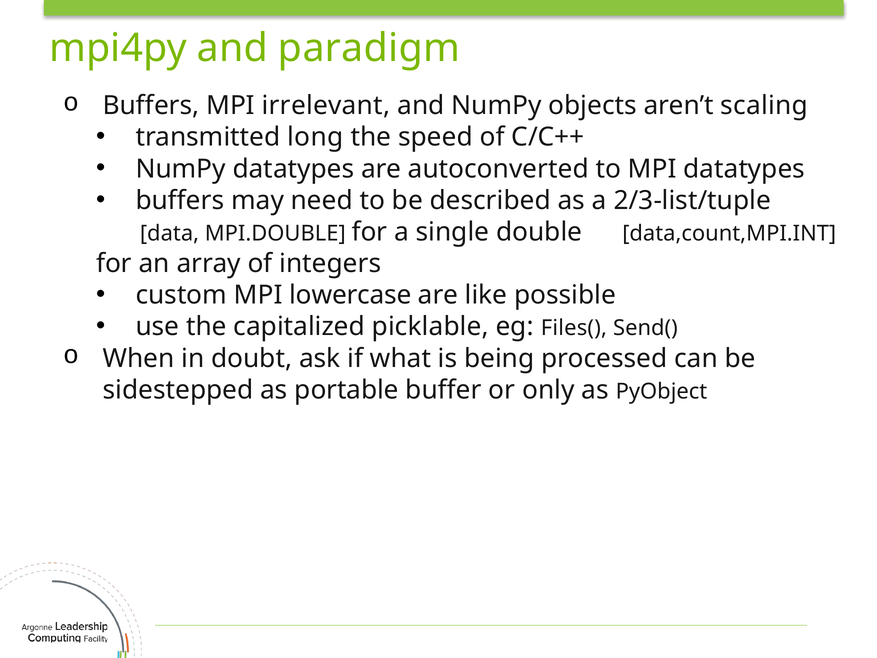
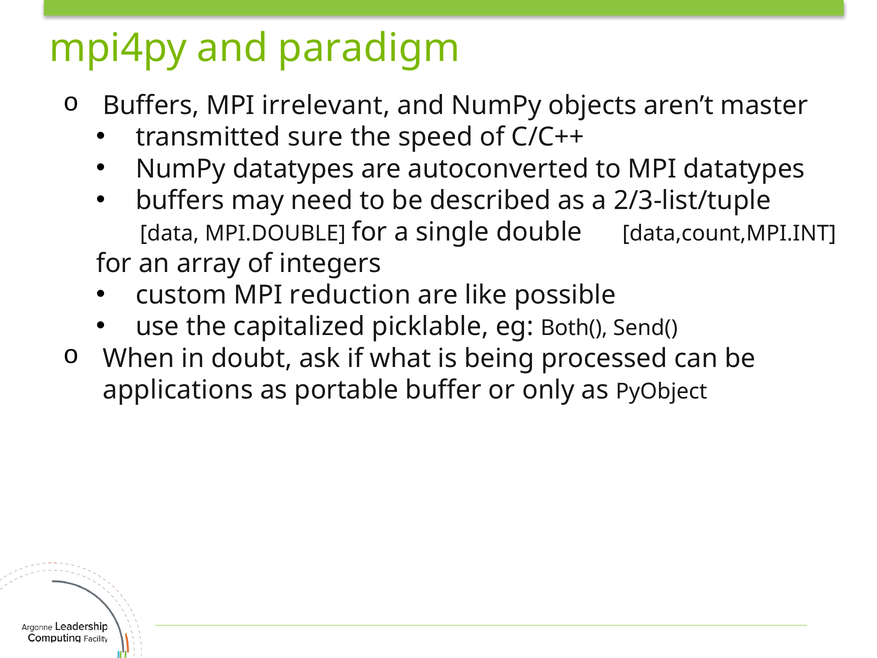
scaling: scaling -> master
long: long -> sure
lowercase: lowercase -> reduction
Files(: Files( -> Both(
sidestepped: sidestepped -> applications
